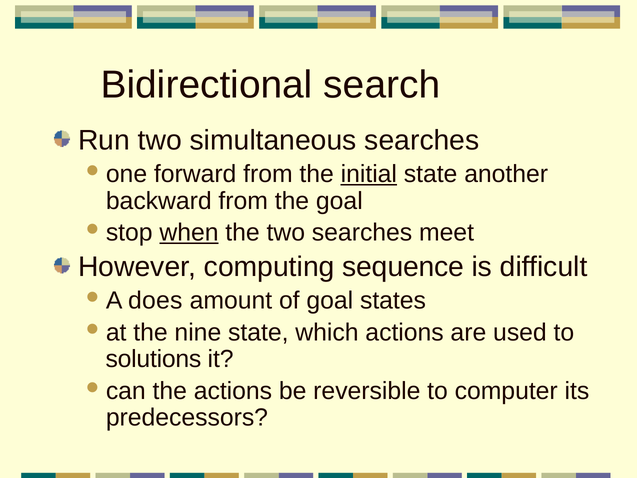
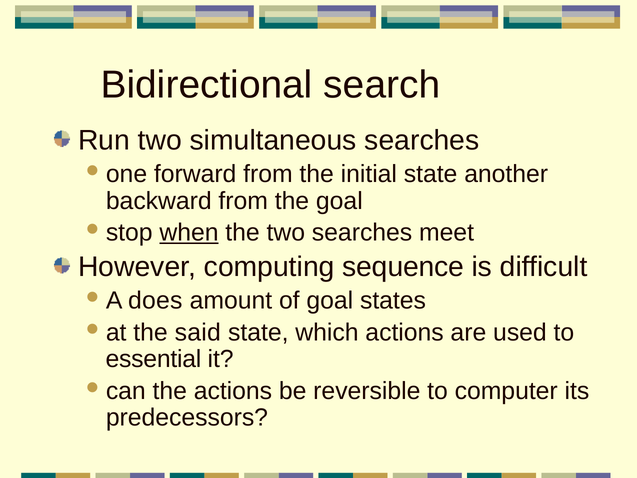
initial underline: present -> none
nine: nine -> said
solutions: solutions -> essential
